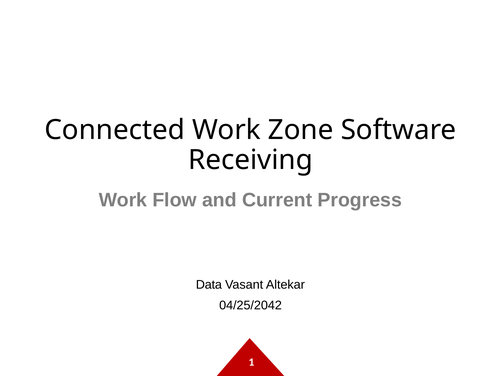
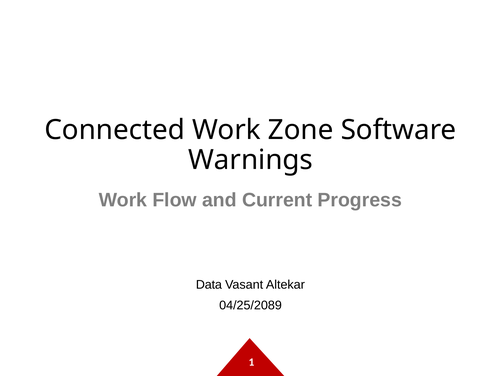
Receiving: Receiving -> Warnings
04/25/2042: 04/25/2042 -> 04/25/2089
